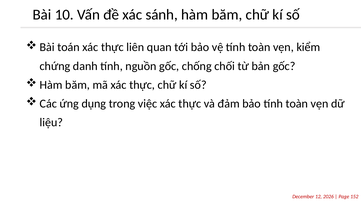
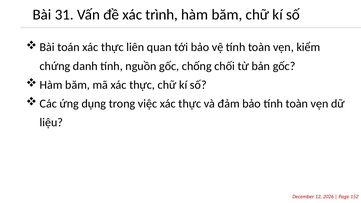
10: 10 -> 31
sánh: sánh -> trình
